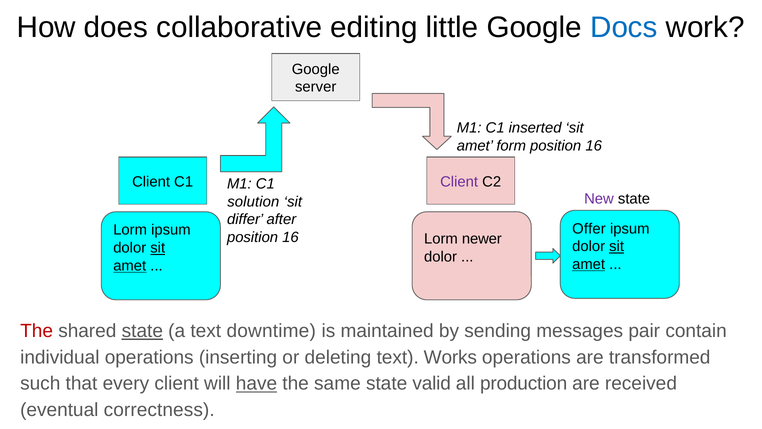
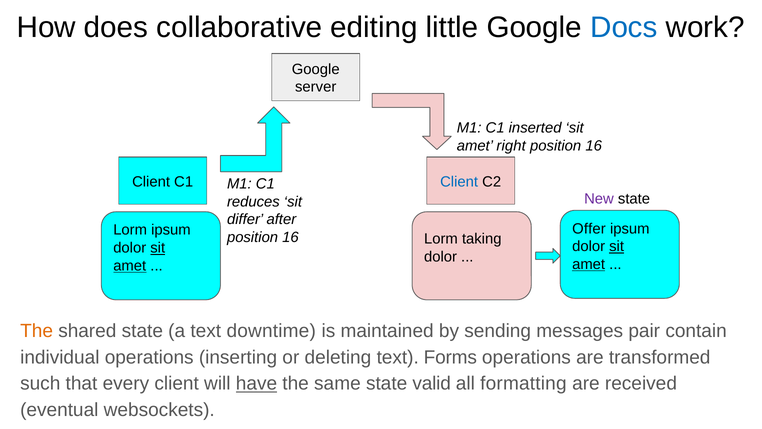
form: form -> right
Client at (459, 182) colour: purple -> blue
solution: solution -> reduces
newer: newer -> taking
The at (37, 331) colour: red -> orange
state at (142, 331) underline: present -> none
Works: Works -> Forms
production: production -> formatting
correctness: correctness -> websockets
